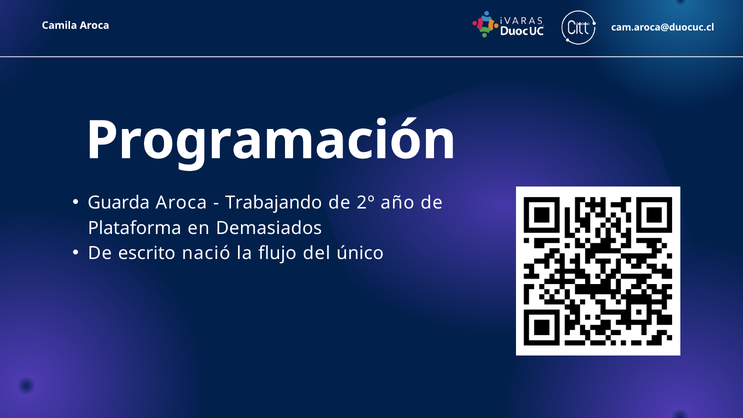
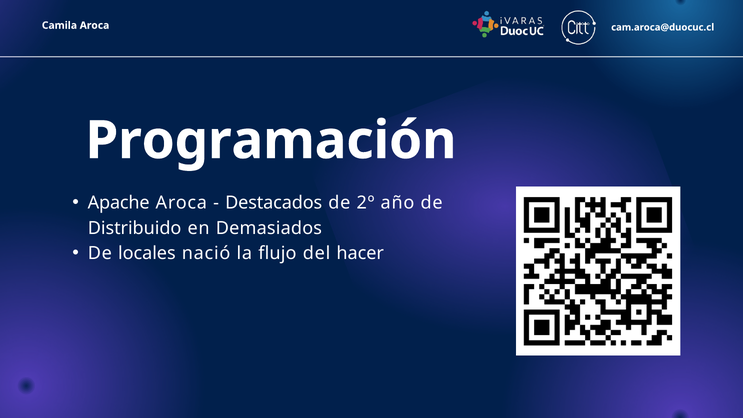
Guarda: Guarda -> Apache
Trabajando: Trabajando -> Destacados
Plataforma: Plataforma -> Distribuido
escrito: escrito -> locales
único: único -> hacer
